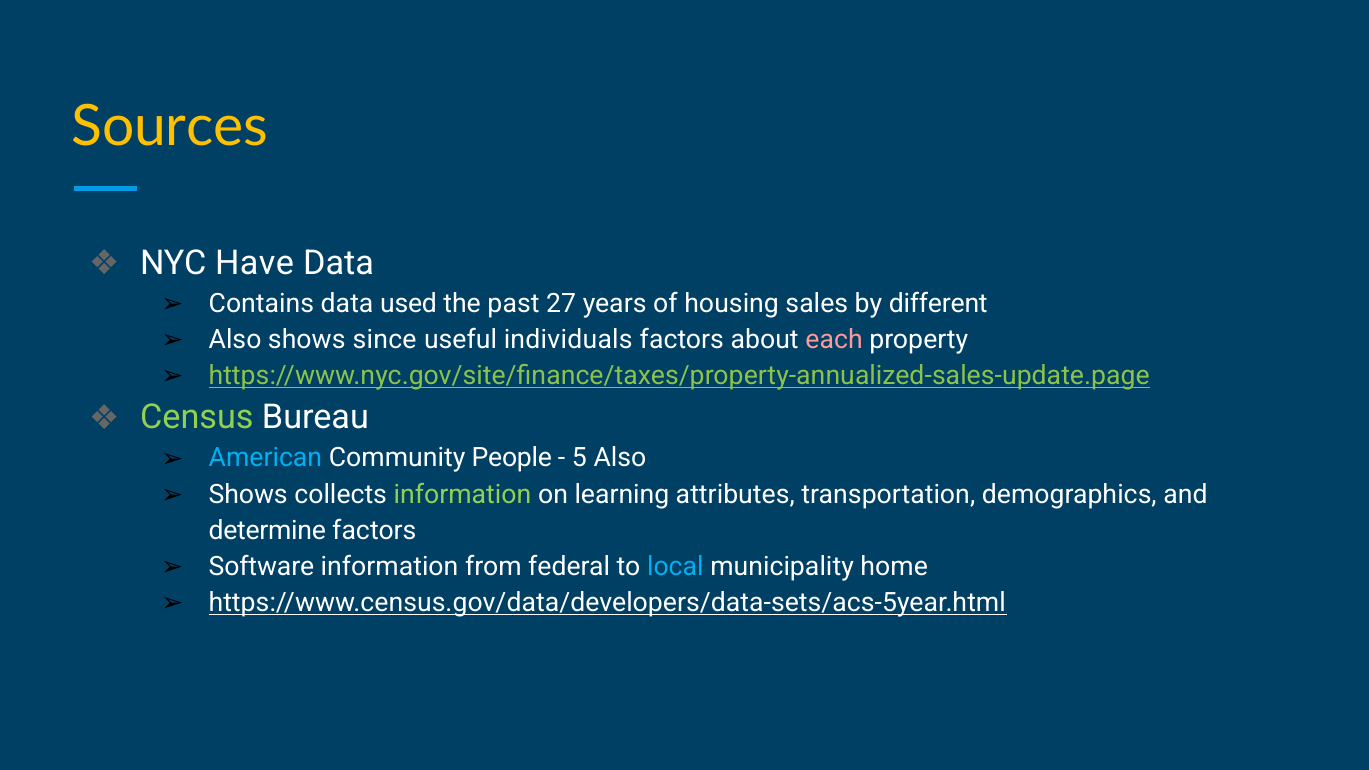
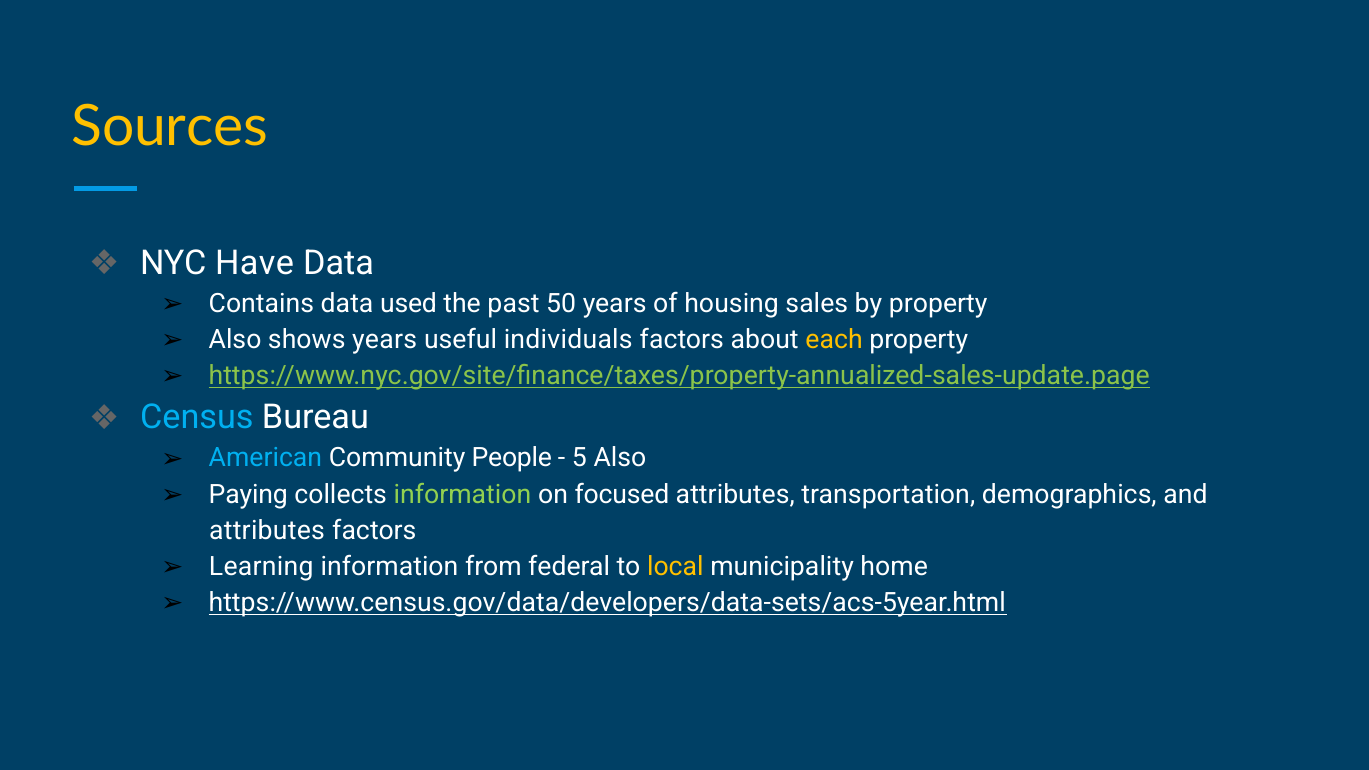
27: 27 -> 50
by different: different -> property
shows since: since -> years
each colour: pink -> yellow
Census colour: light green -> light blue
Shows at (248, 494): Shows -> Paying
learning: learning -> focused
determine at (267, 531): determine -> attributes
Software: Software -> Learning
local colour: light blue -> yellow
